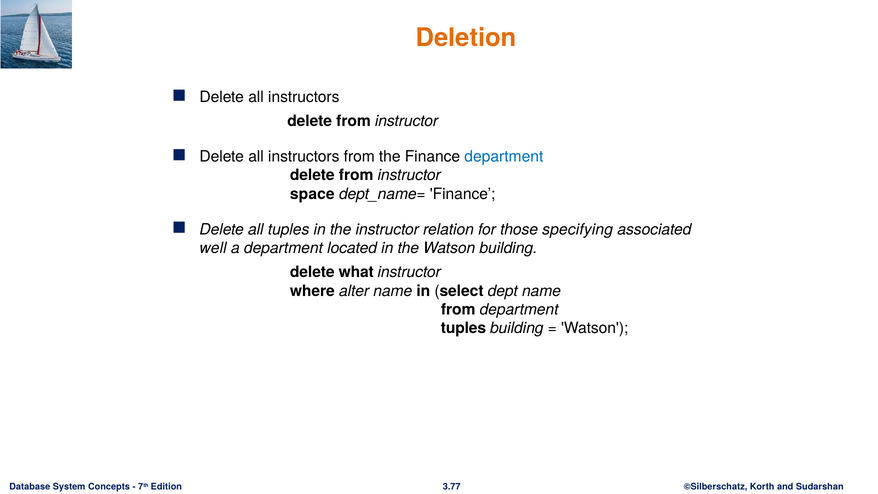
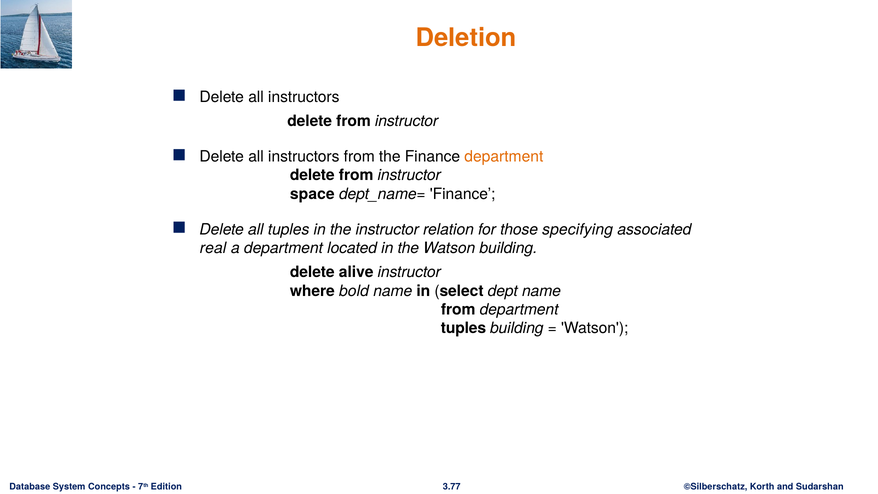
department at (504, 157) colour: blue -> orange
well: well -> real
what: what -> alive
alter: alter -> bold
